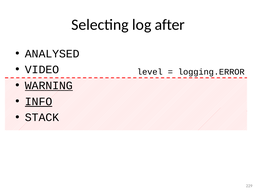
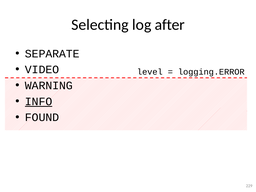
ANALYSED: ANALYSED -> SEPARATE
WARNING underline: present -> none
STACK: STACK -> FOUND
